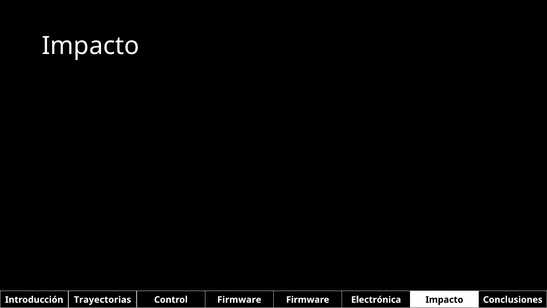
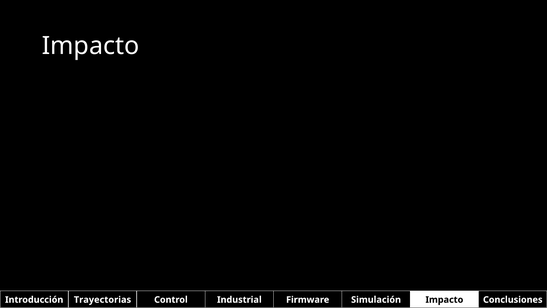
Control Firmware: Firmware -> Industrial
Electrónica: Electrónica -> Simulación
